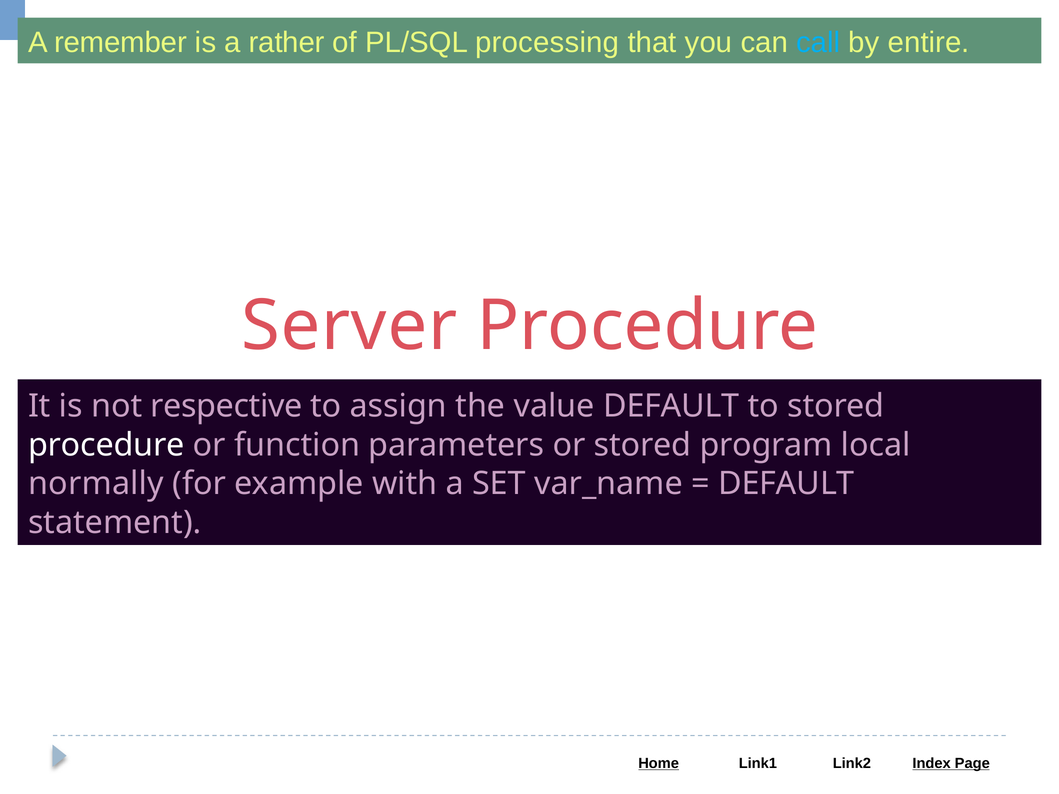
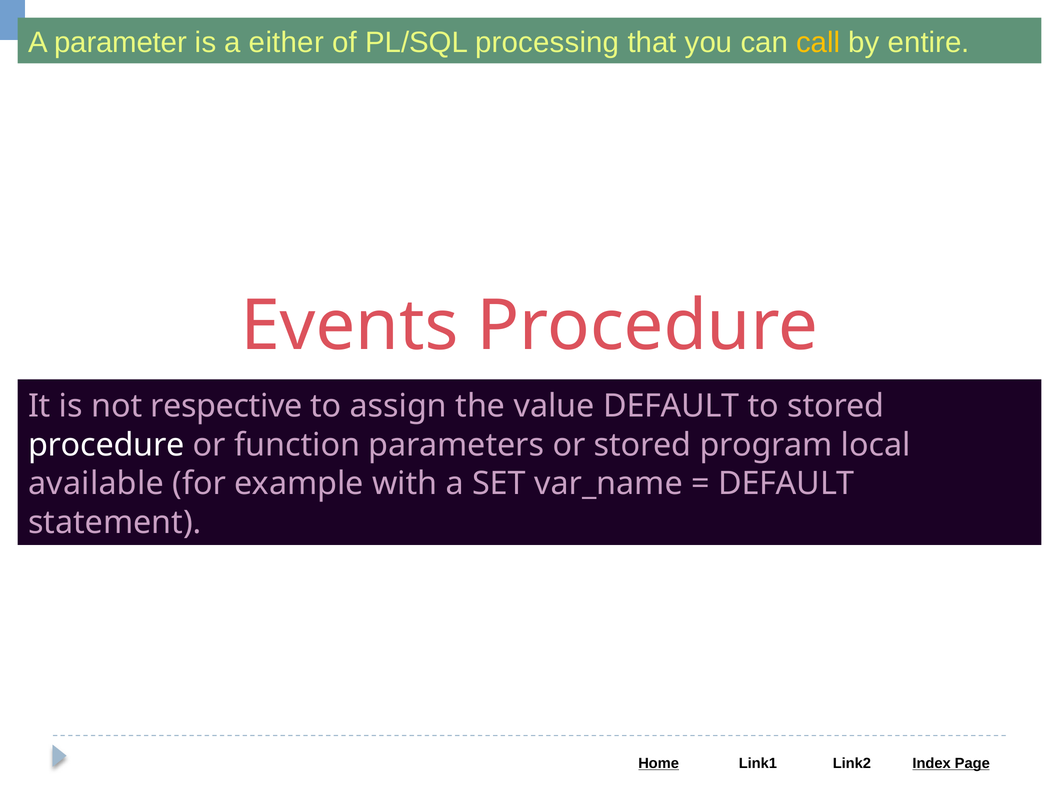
remember: remember -> parameter
rather: rather -> either
call colour: light blue -> yellow
Server: Server -> Events
normally: normally -> available
